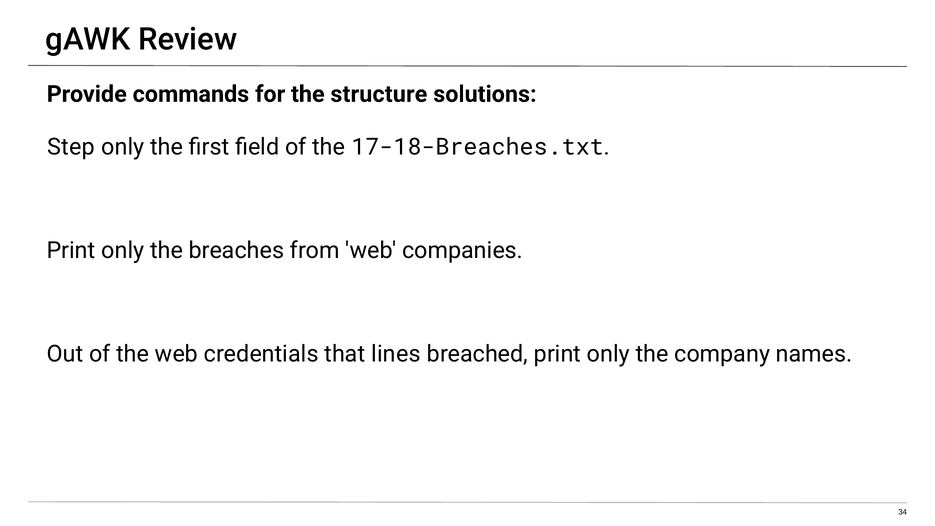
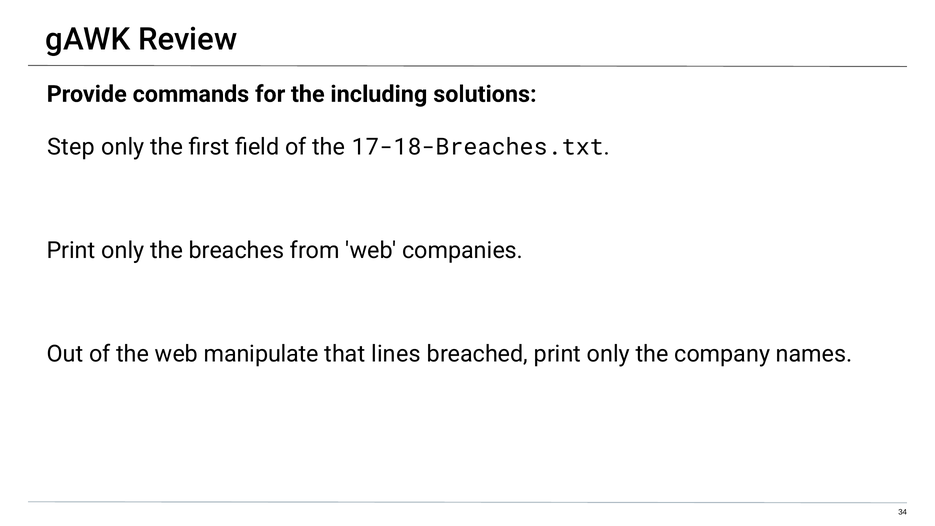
structure: structure -> including
credentials: credentials -> manipulate
